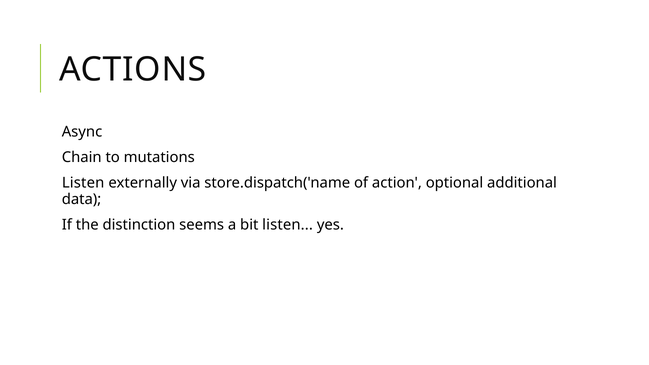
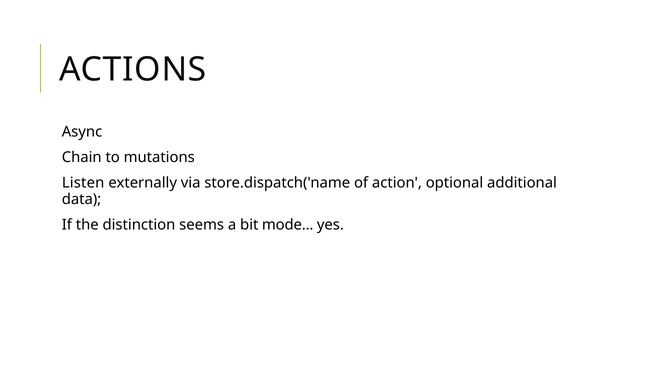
bit listen: listen -> mode
